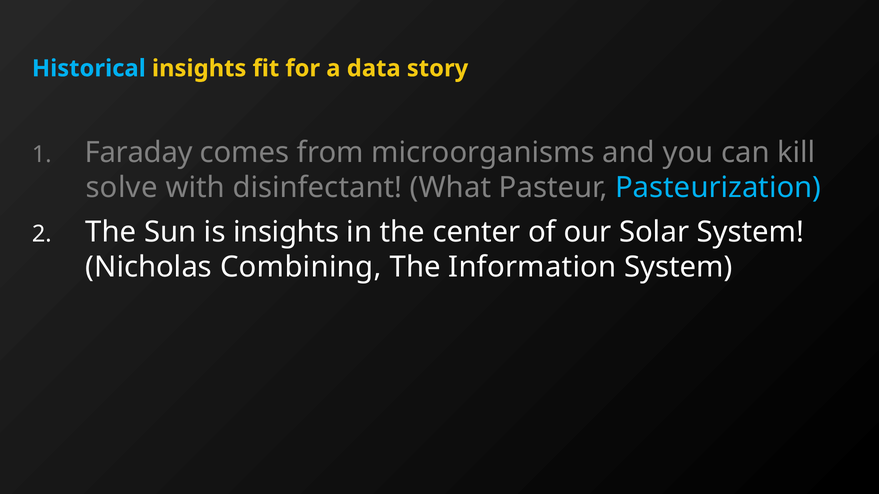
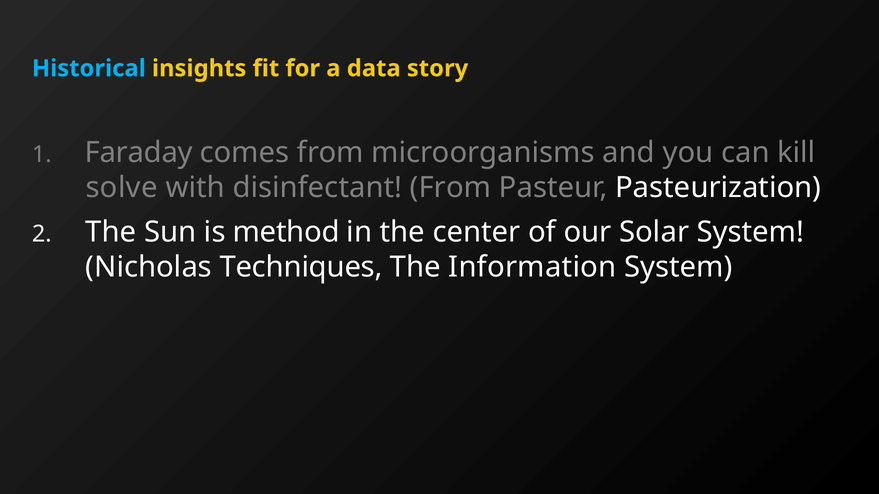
disinfectant What: What -> From
Pasteurization colour: light blue -> white
is insights: insights -> method
Combining: Combining -> Techniques
